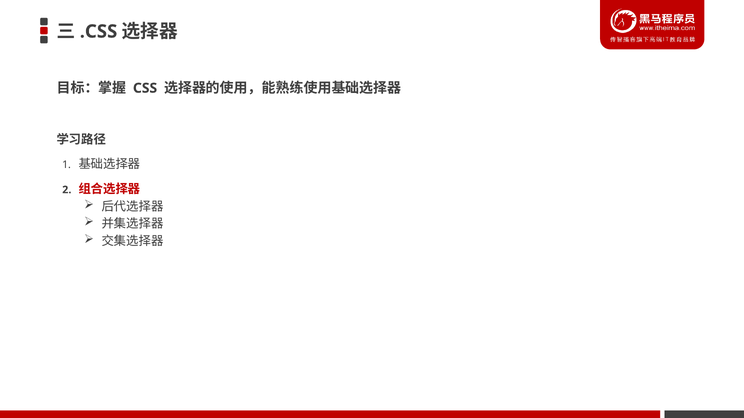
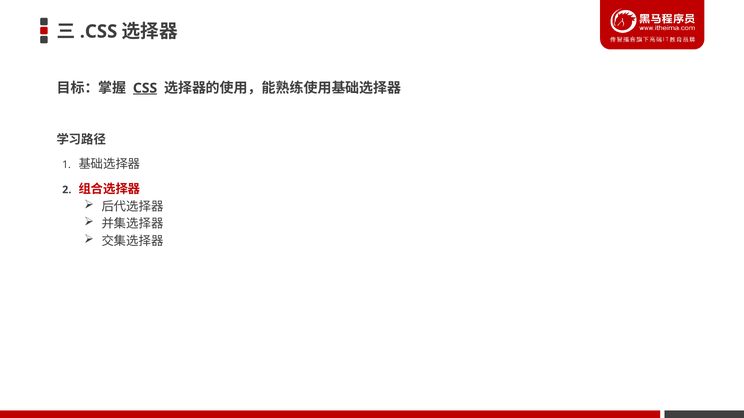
CSS underline: none -> present
